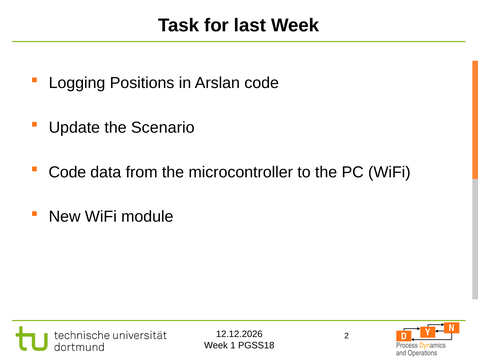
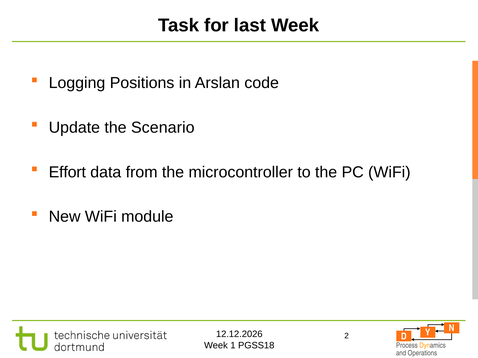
Code at (67, 172): Code -> Effort
